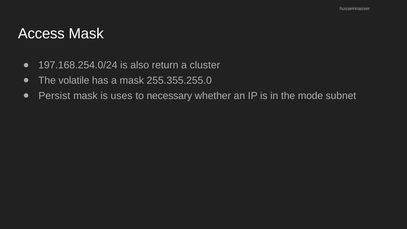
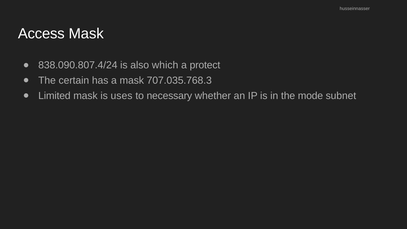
197.168.254.0/24: 197.168.254.0/24 -> 838.090.807.4/24
return: return -> which
cluster: cluster -> protect
volatile: volatile -> certain
255.355.255.0: 255.355.255.0 -> 707.035.768.3
Persist: Persist -> Limited
